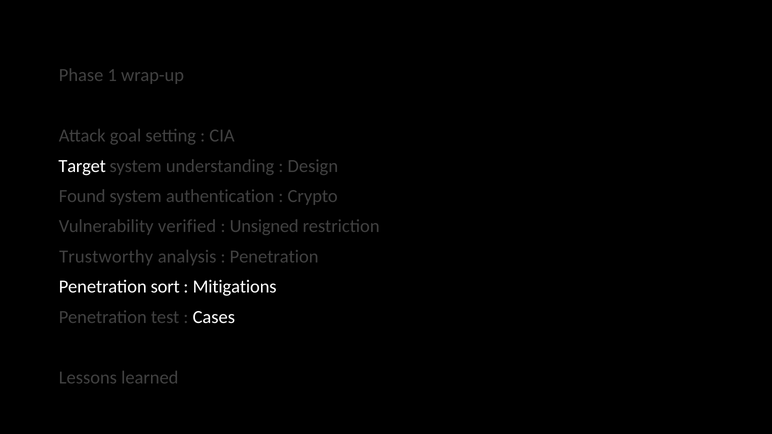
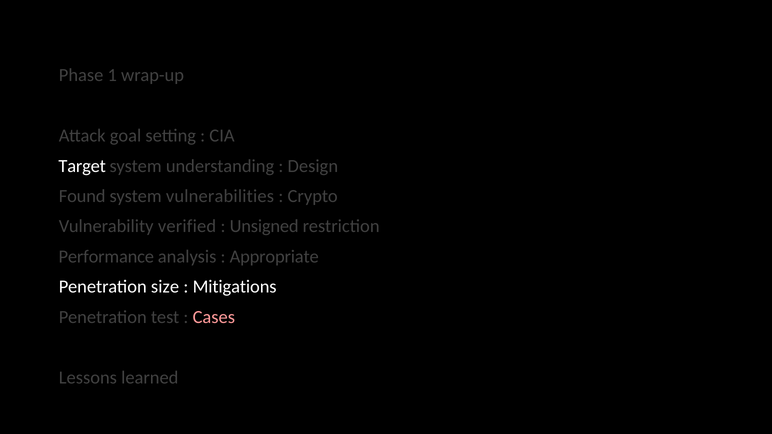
authentication: authentication -> vulnerabilities
Trustworthy: Trustworthy -> Performance
Penetration at (274, 257): Penetration -> Appropriate
sort: sort -> size
Cases colour: white -> pink
